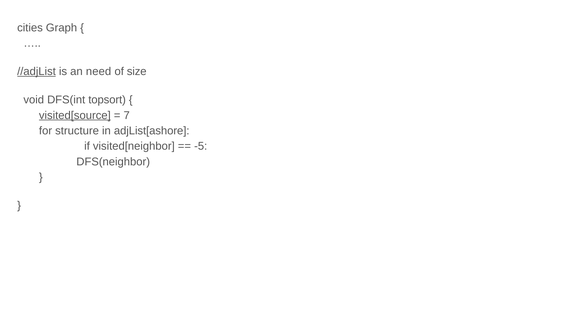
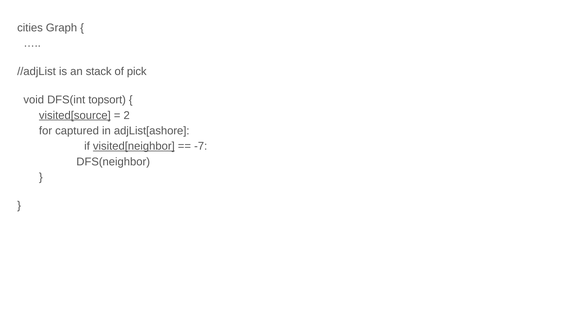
//adjList underline: present -> none
need: need -> stack
size: size -> pick
7: 7 -> 2
structure: structure -> captured
visited[neighbor underline: none -> present
-5: -5 -> -7
